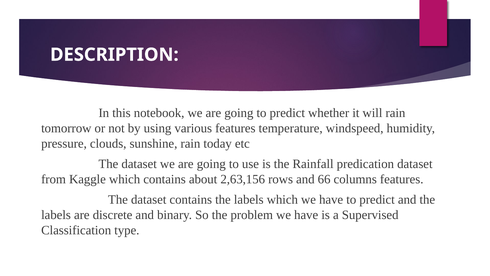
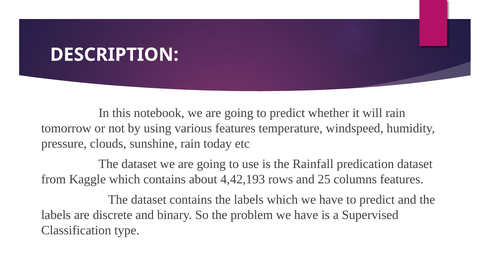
2,63,156: 2,63,156 -> 4,42,193
66: 66 -> 25
